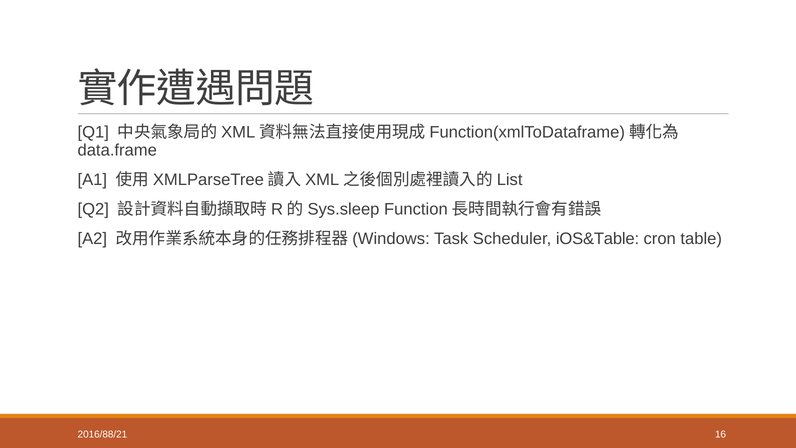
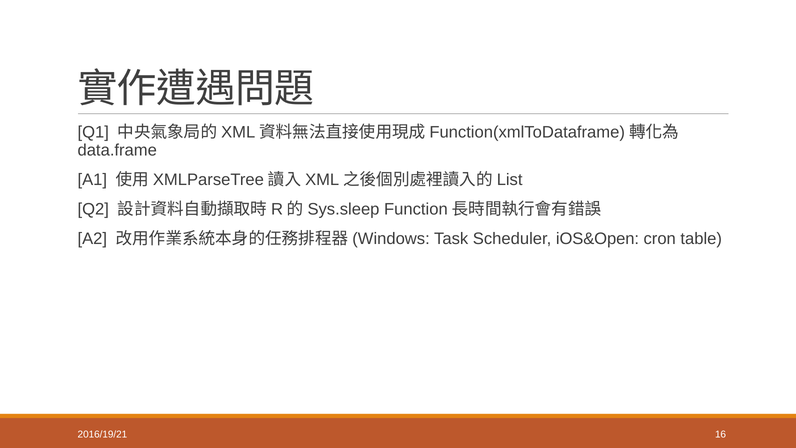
iOS&Table: iOS&Table -> iOS&Open
2016/88/21: 2016/88/21 -> 2016/19/21
